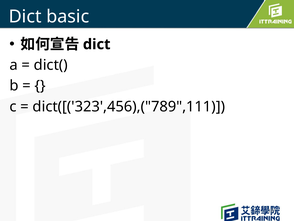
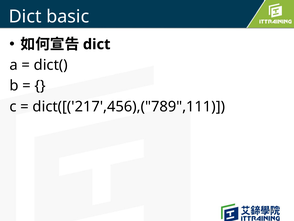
dict([('323',456),("789",111: dict([('323',456),("789",111 -> dict([('217',456),("789",111
